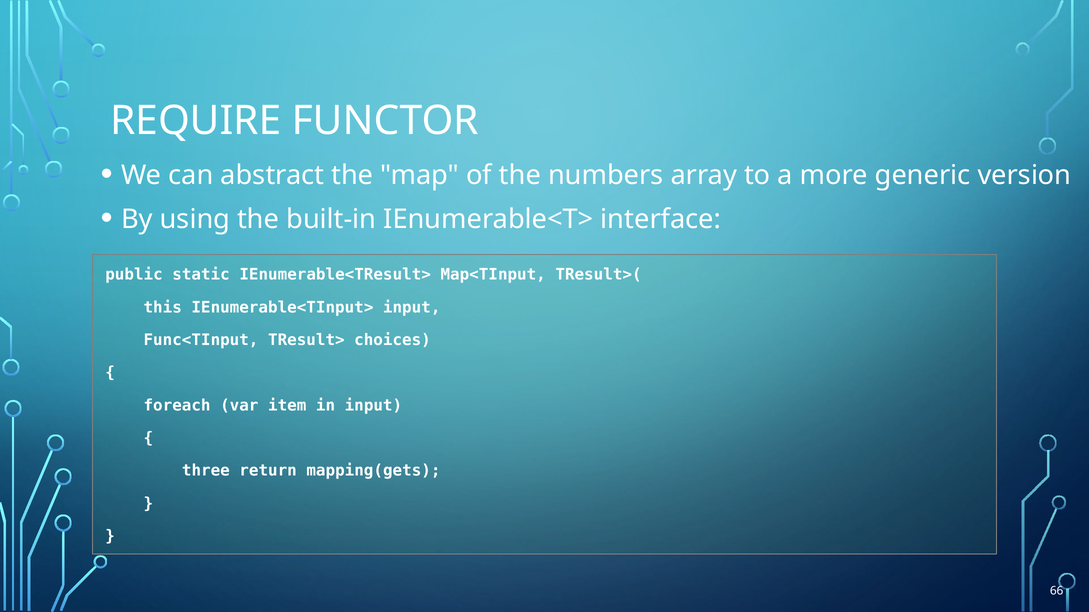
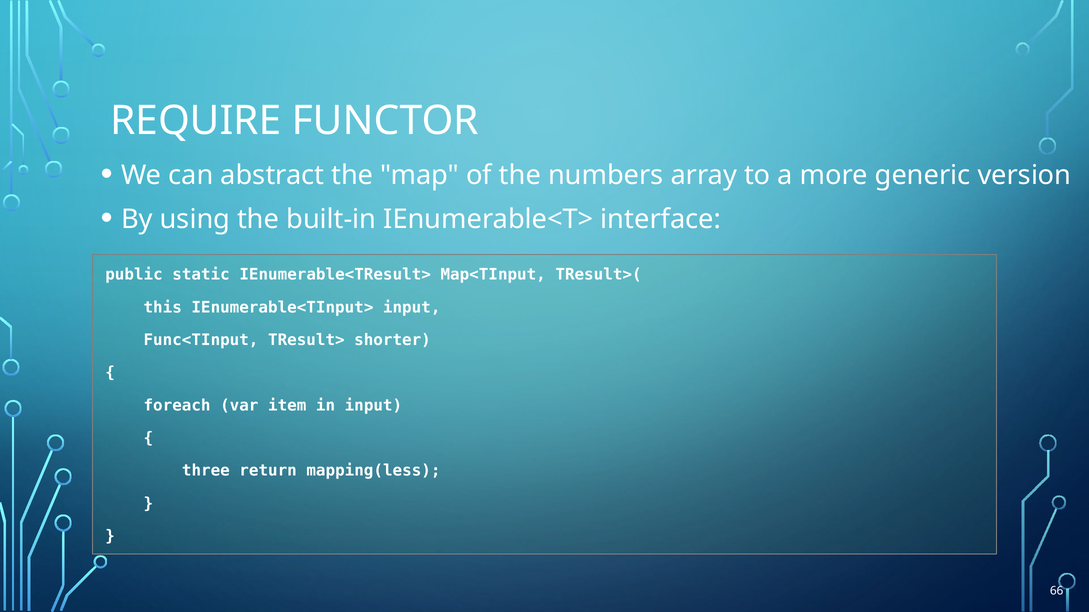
choices: choices -> shorter
mapping(gets: mapping(gets -> mapping(less
